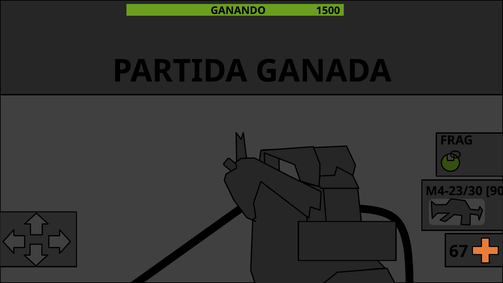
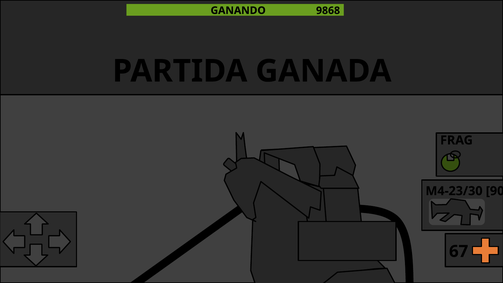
1500: 1500 -> 9868
